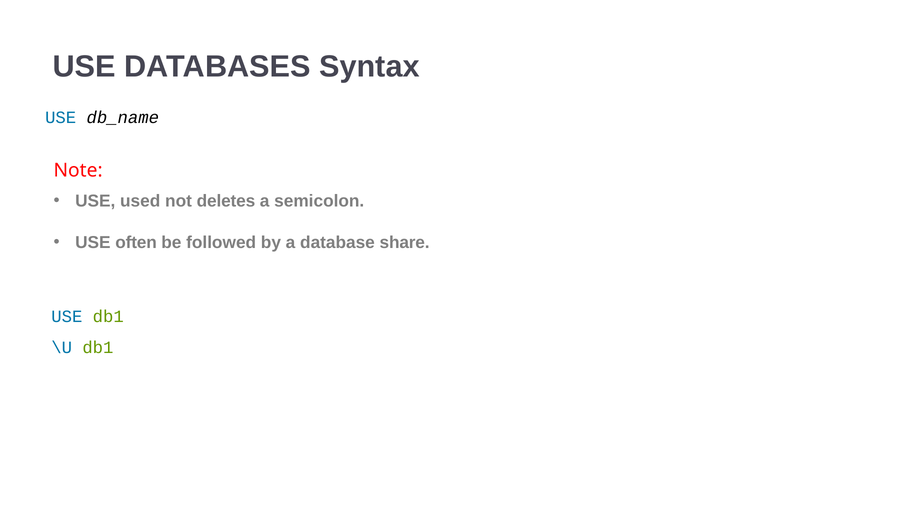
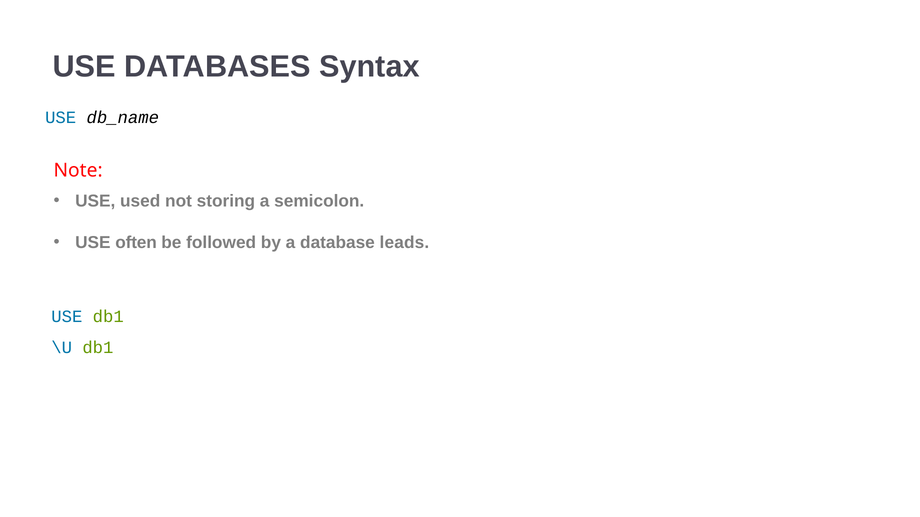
deletes: deletes -> storing
share: share -> leads
